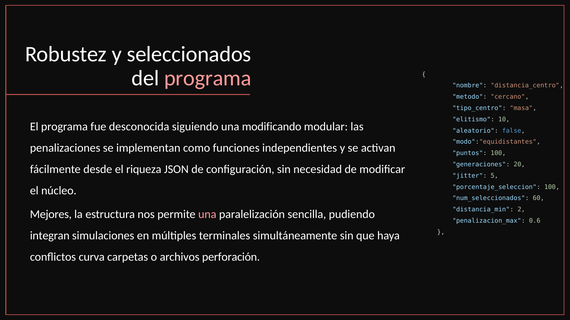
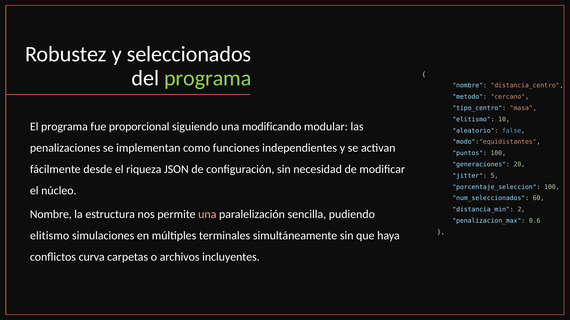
programa at (208, 78) colour: pink -> light green
desconocida: desconocida -> proporcional
Mejores at (51, 215): Mejores -> Nombre
integran at (50, 236): integran -> elitismo
perforación: perforación -> incluyentes
